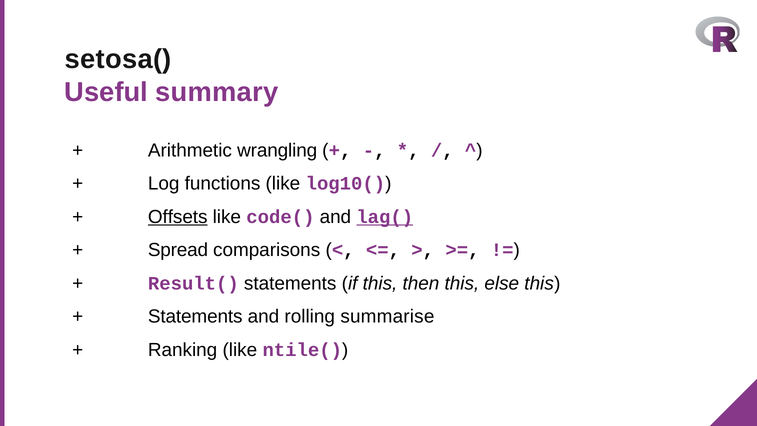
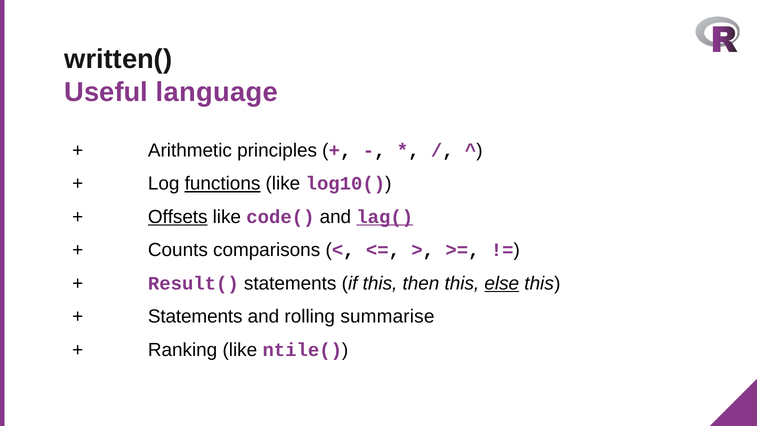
setosa(: setosa( -> written(
summary: summary -> language
wrangling: wrangling -> principles
functions underline: none -> present
Spread: Spread -> Counts
else underline: none -> present
